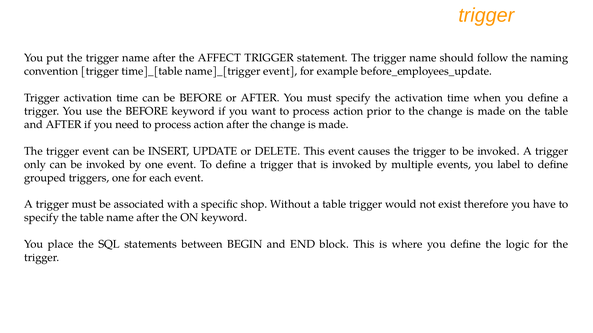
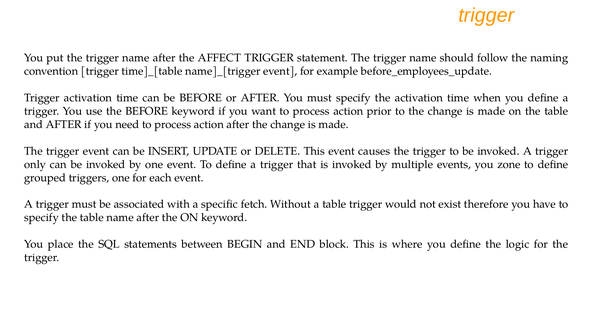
label: label -> zone
shop: shop -> fetch
